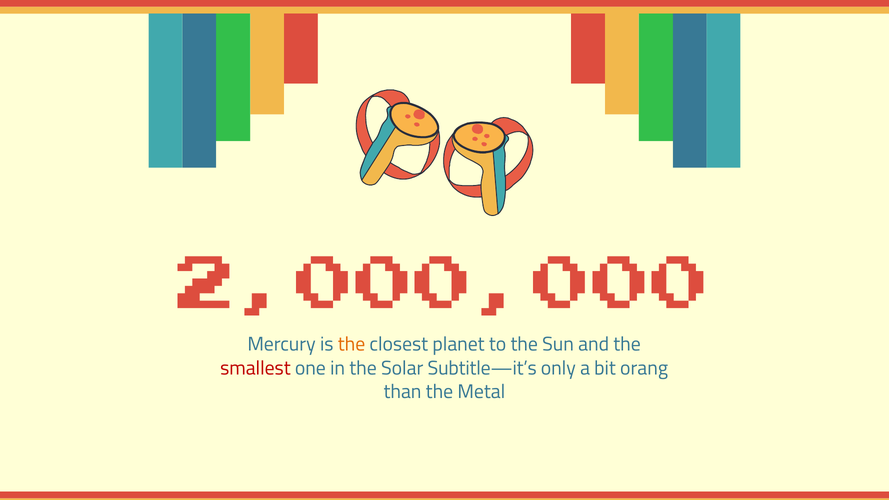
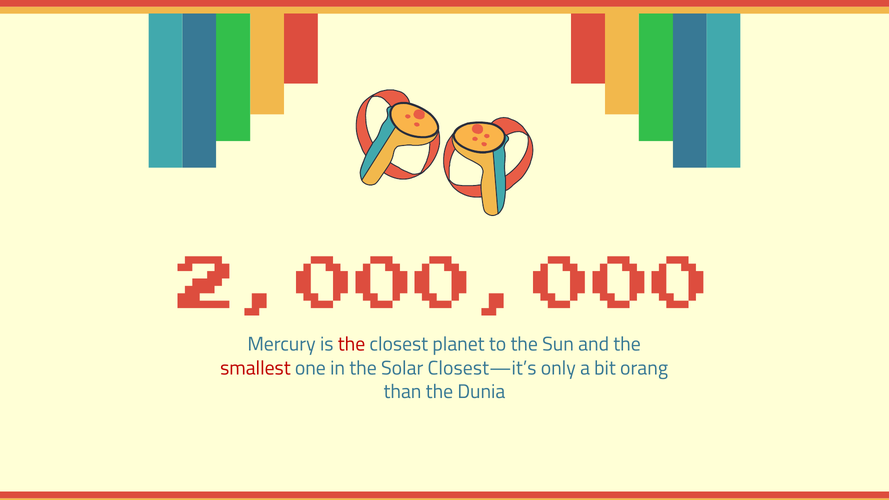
the at (352, 344) colour: orange -> red
Subtitle—it’s: Subtitle—it’s -> Closest—it’s
Metal: Metal -> Dunia
